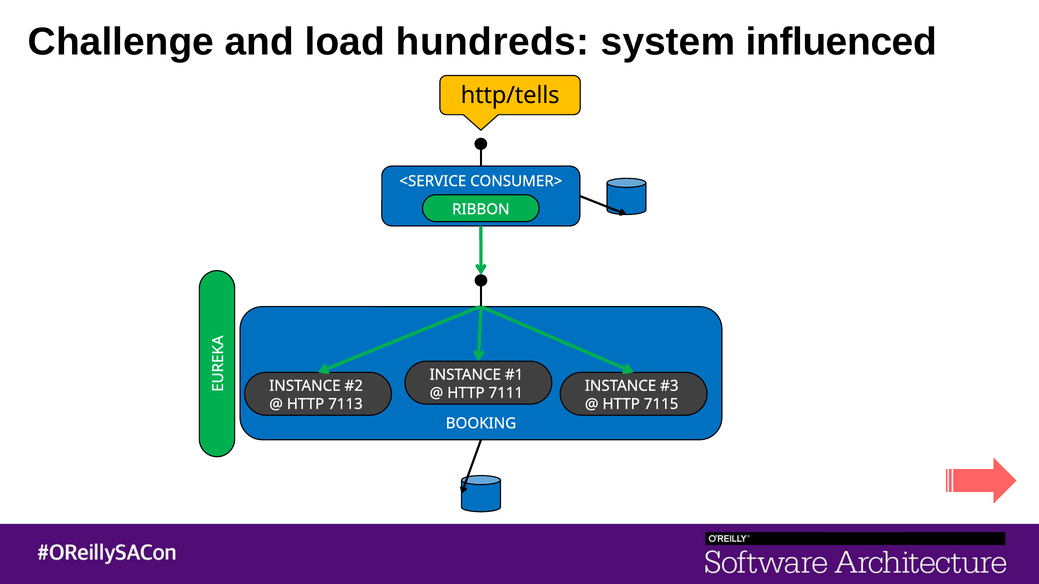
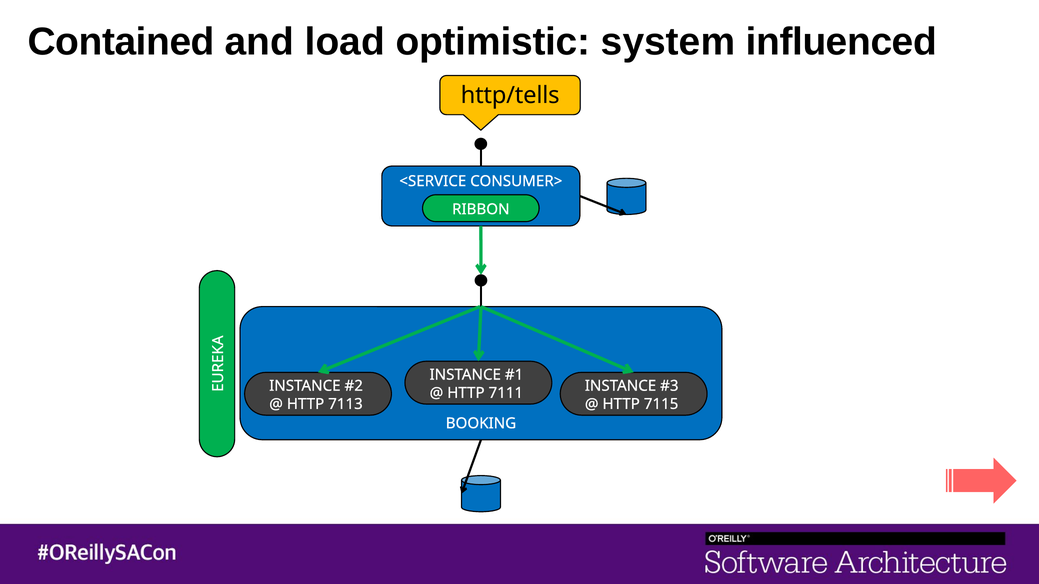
Challenge: Challenge -> Contained
hundreds: hundreds -> optimistic
